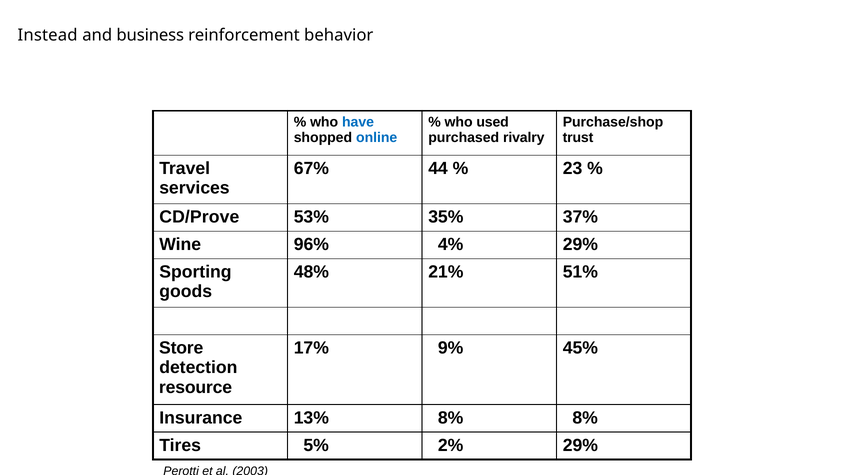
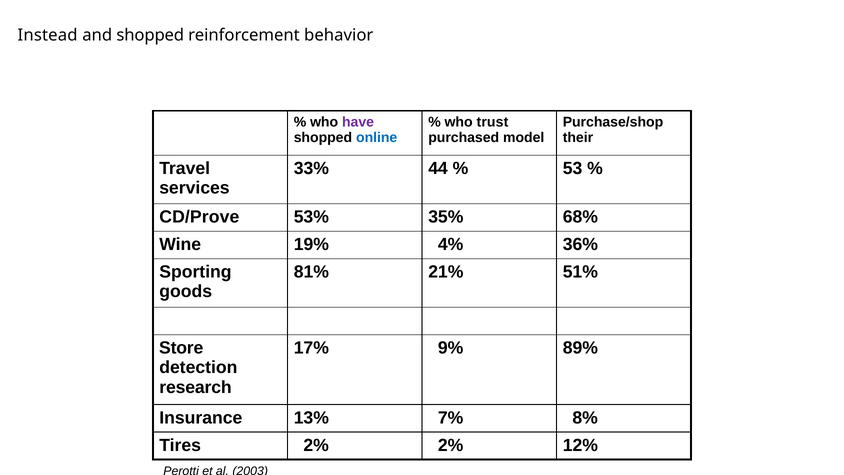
and business: business -> shopped
have colour: blue -> purple
used: used -> trust
rivalry: rivalry -> model
trust: trust -> their
67%: 67% -> 33%
23: 23 -> 53
37%: 37% -> 68%
96%: 96% -> 19%
4% 29%: 29% -> 36%
48%: 48% -> 81%
45%: 45% -> 89%
resource: resource -> research
13% 8%: 8% -> 7%
Tires 5%: 5% -> 2%
2% 29%: 29% -> 12%
